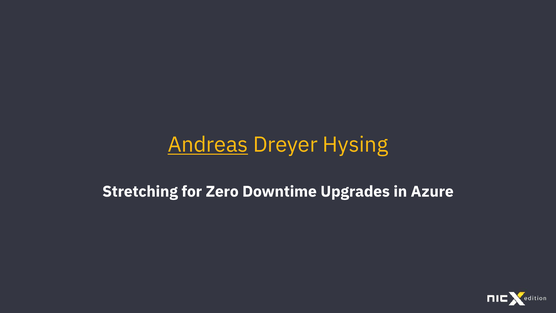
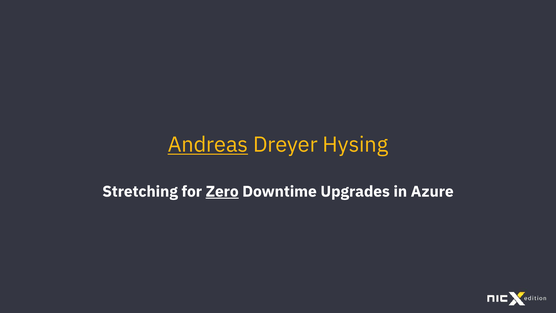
Zero underline: none -> present
